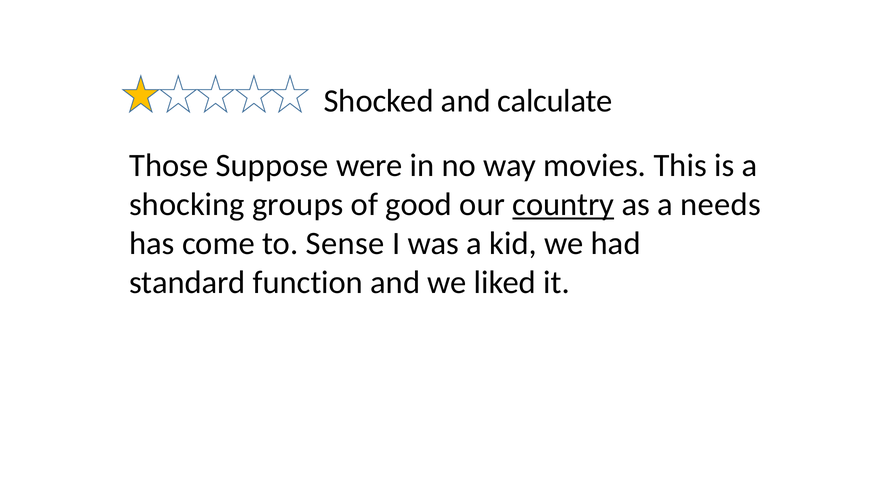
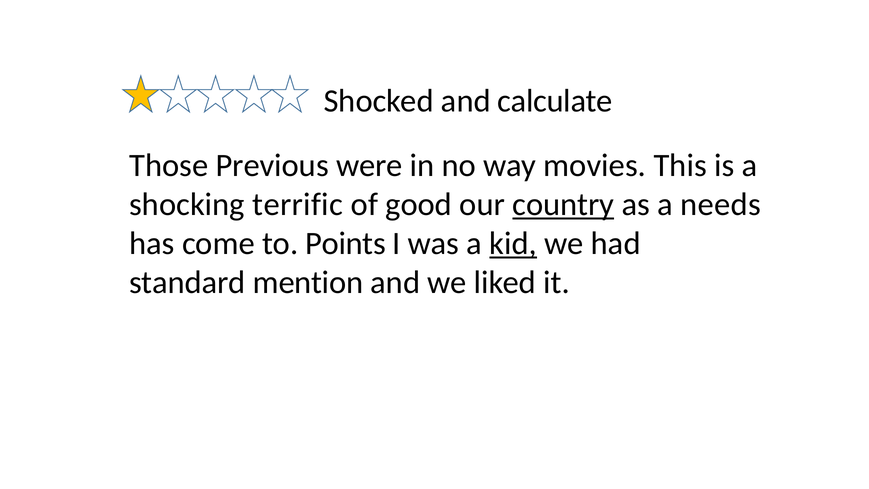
Suppose: Suppose -> Previous
groups: groups -> terrific
Sense: Sense -> Points
kid underline: none -> present
function: function -> mention
